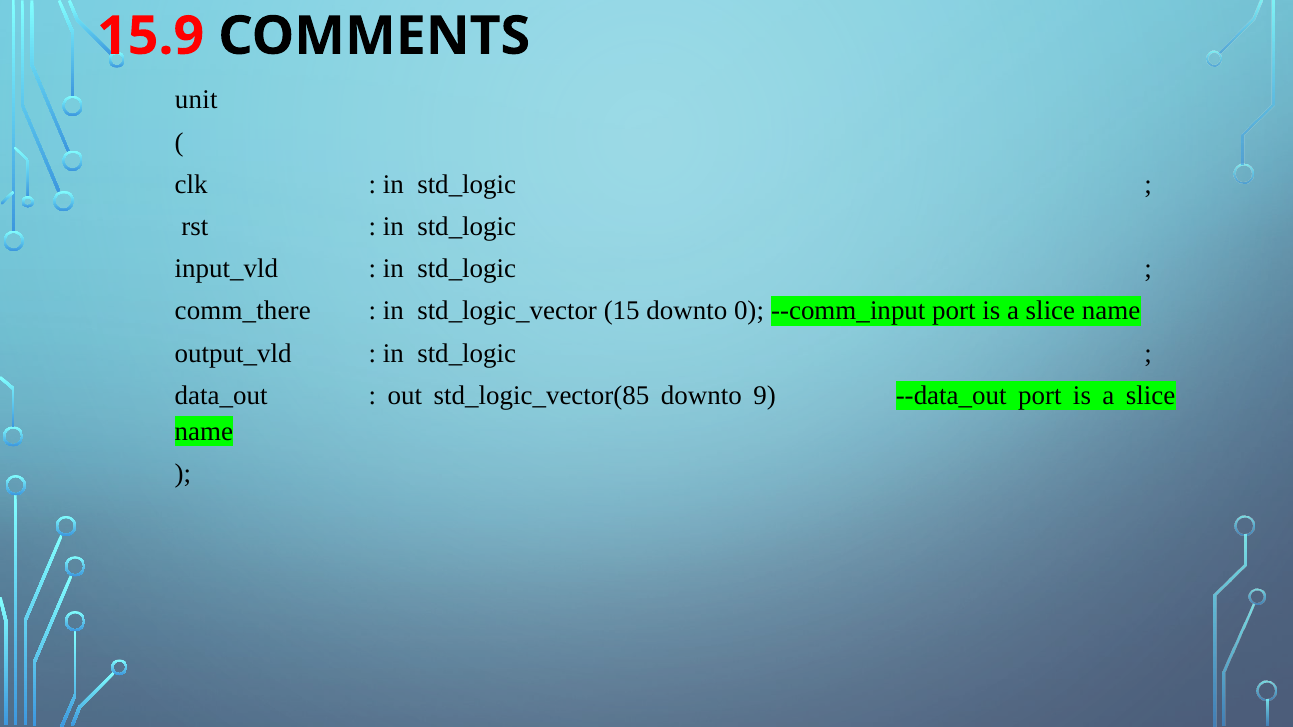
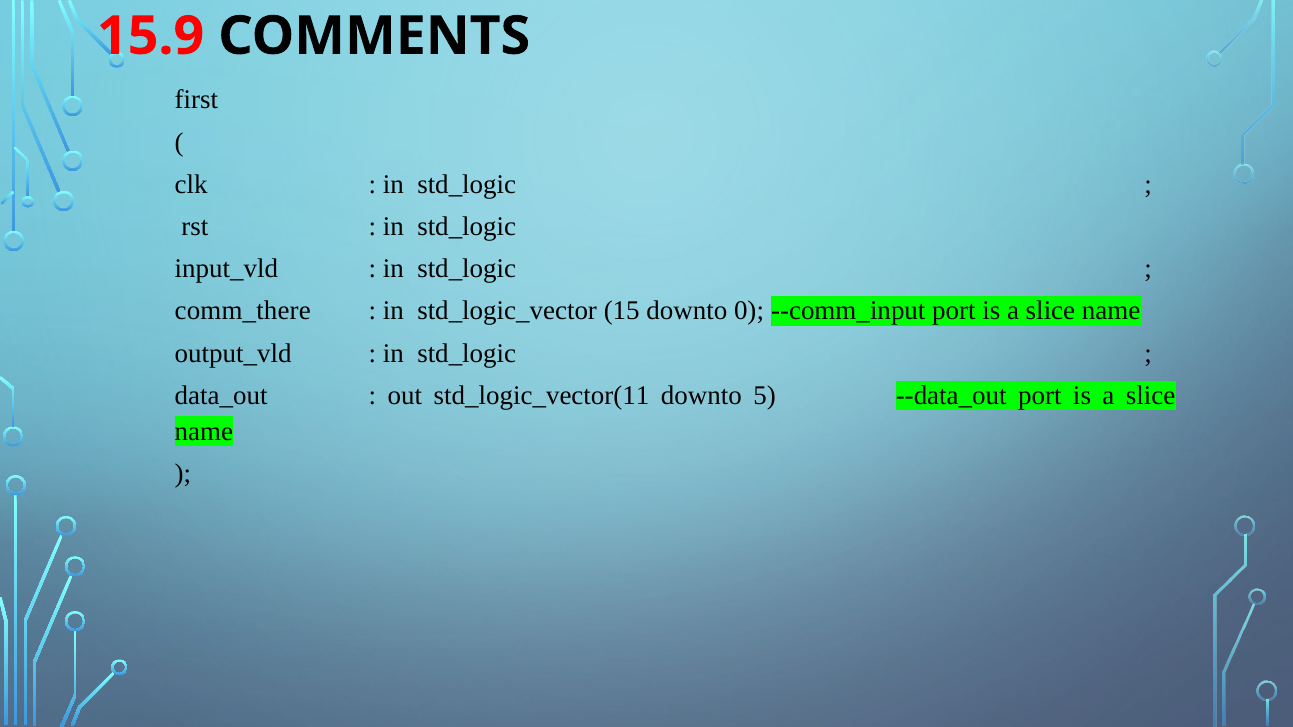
unit: unit -> first
std_logic_vector(85: std_logic_vector(85 -> std_logic_vector(11
9: 9 -> 5
